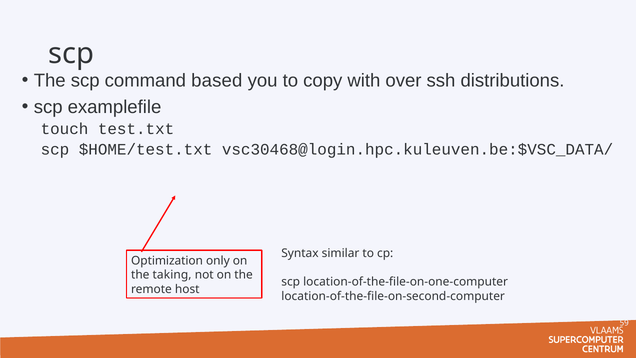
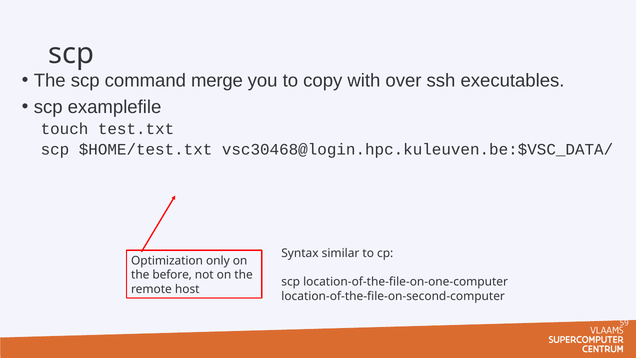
based: based -> merge
distributions: distributions -> executables
taking: taking -> before
